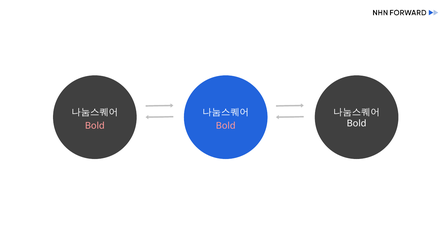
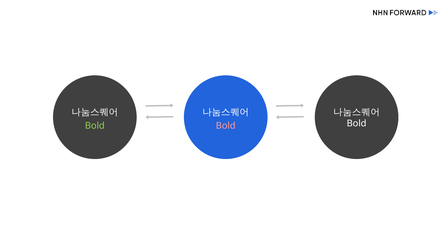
Bold at (95, 126) colour: pink -> light green
